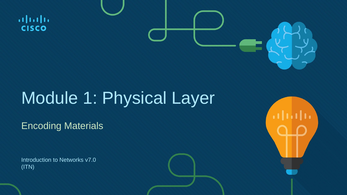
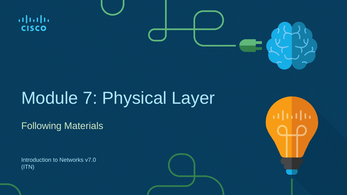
1: 1 -> 7
Encoding: Encoding -> Following
